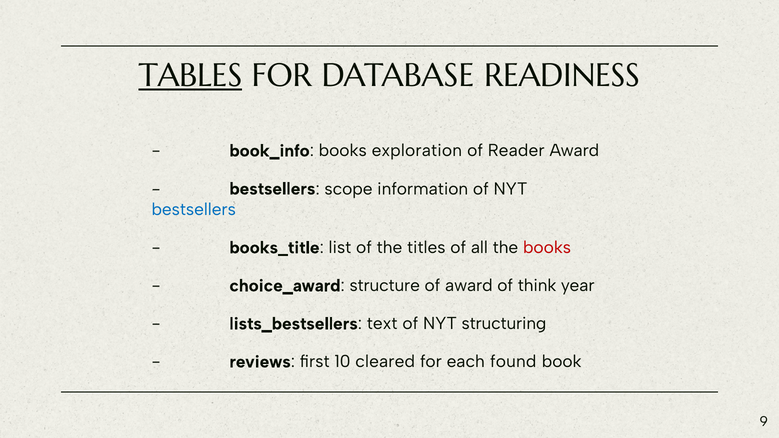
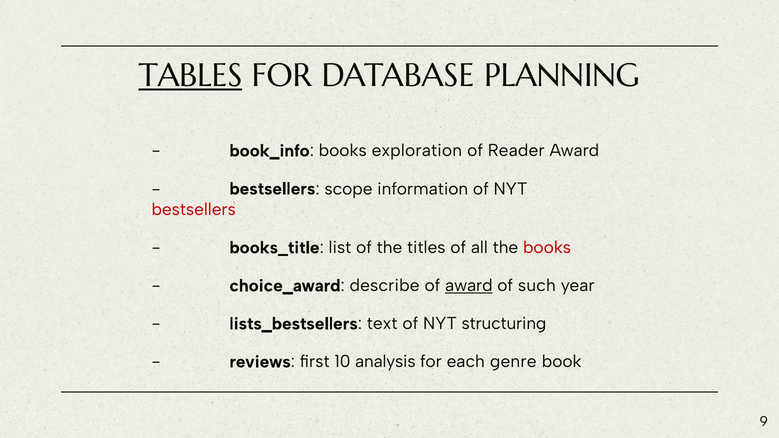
READINESS: READINESS -> PLANNING
bestsellers at (194, 210) colour: blue -> red
structure: structure -> describe
award at (469, 286) underline: none -> present
think: think -> such
cleared: cleared -> analysis
found: found -> genre
